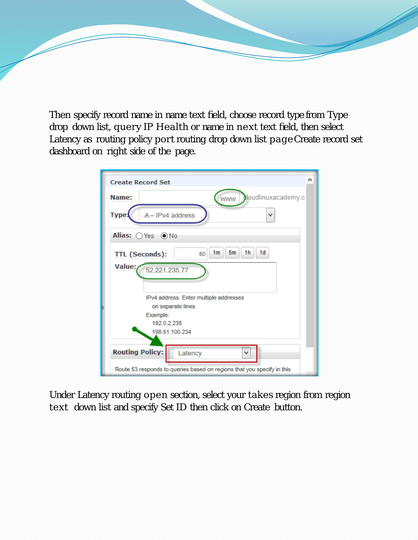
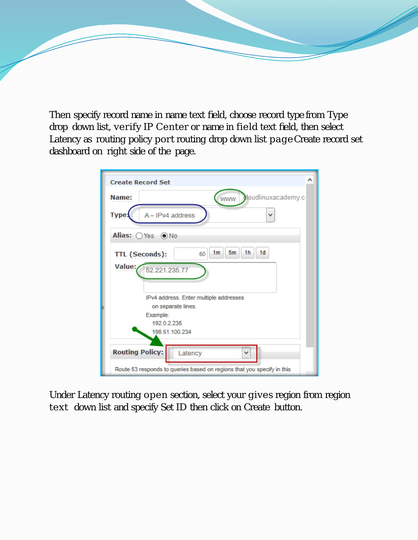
query: query -> verify
Health: Health -> Center
in next: next -> field
takes: takes -> gives
